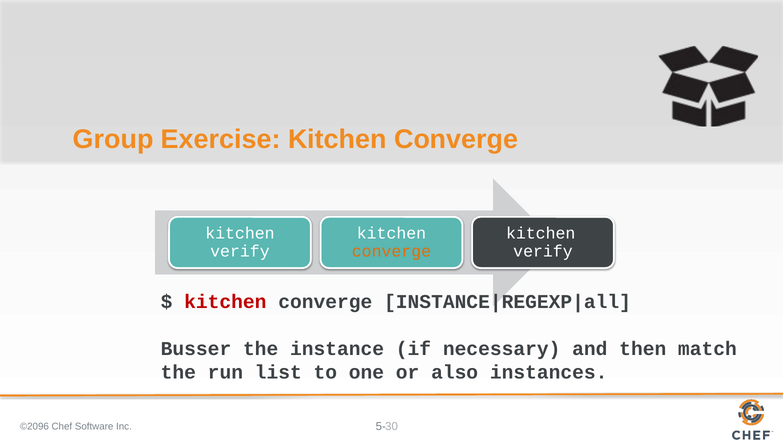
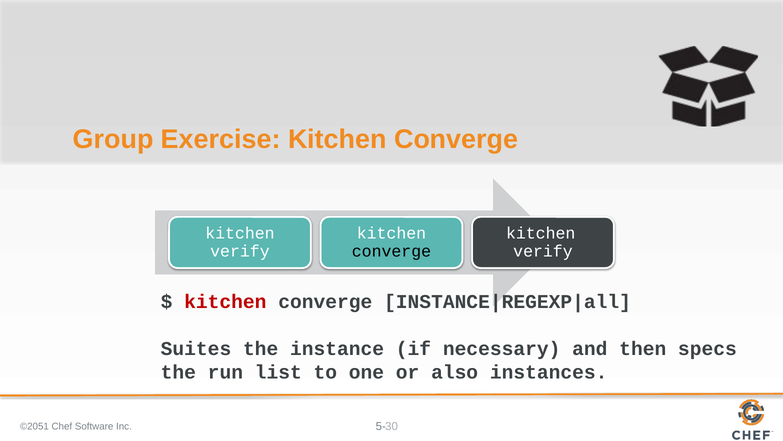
converge at (391, 251) colour: orange -> black
Busser: Busser -> Suites
match: match -> specs
©2096: ©2096 -> ©2051
